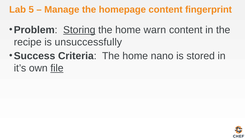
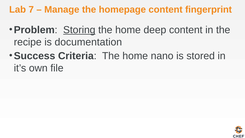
5: 5 -> 7
warn: warn -> deep
unsuccessfully: unsuccessfully -> documentation
file underline: present -> none
